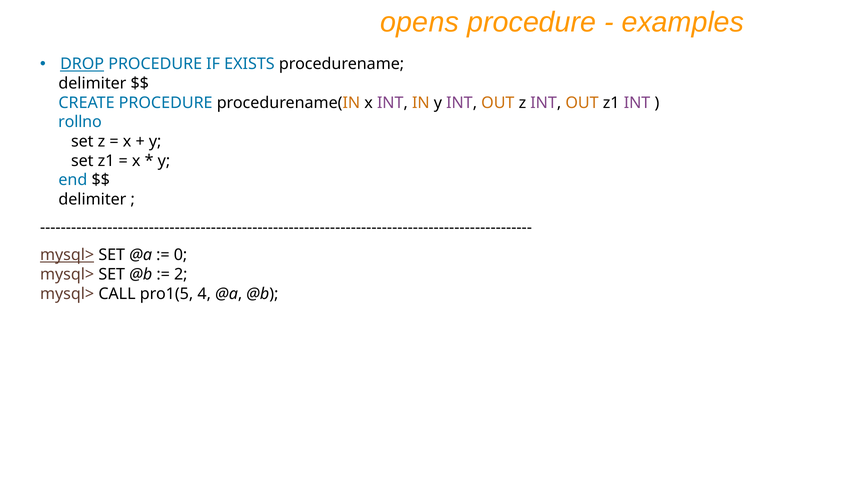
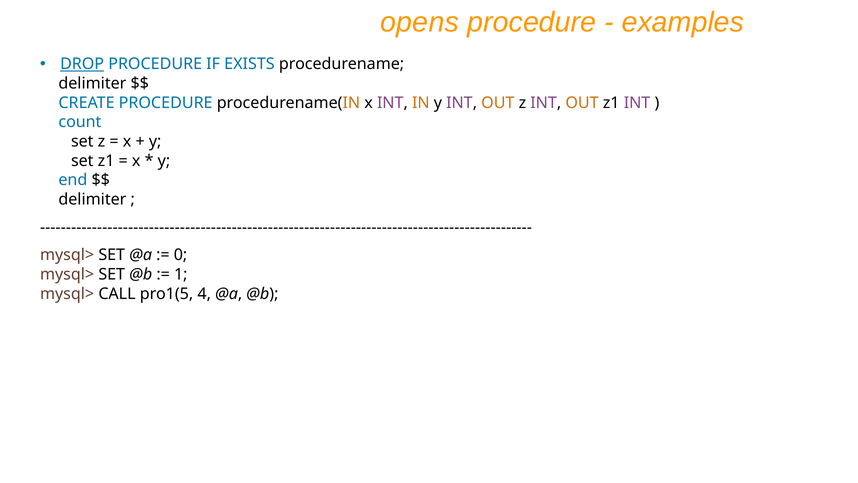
rollno: rollno -> count
mysql> at (67, 255) underline: present -> none
2: 2 -> 1
